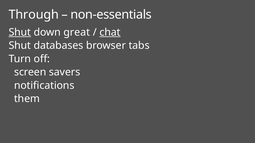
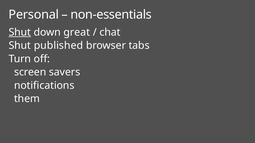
Through: Through -> Personal
chat underline: present -> none
databases: databases -> published
